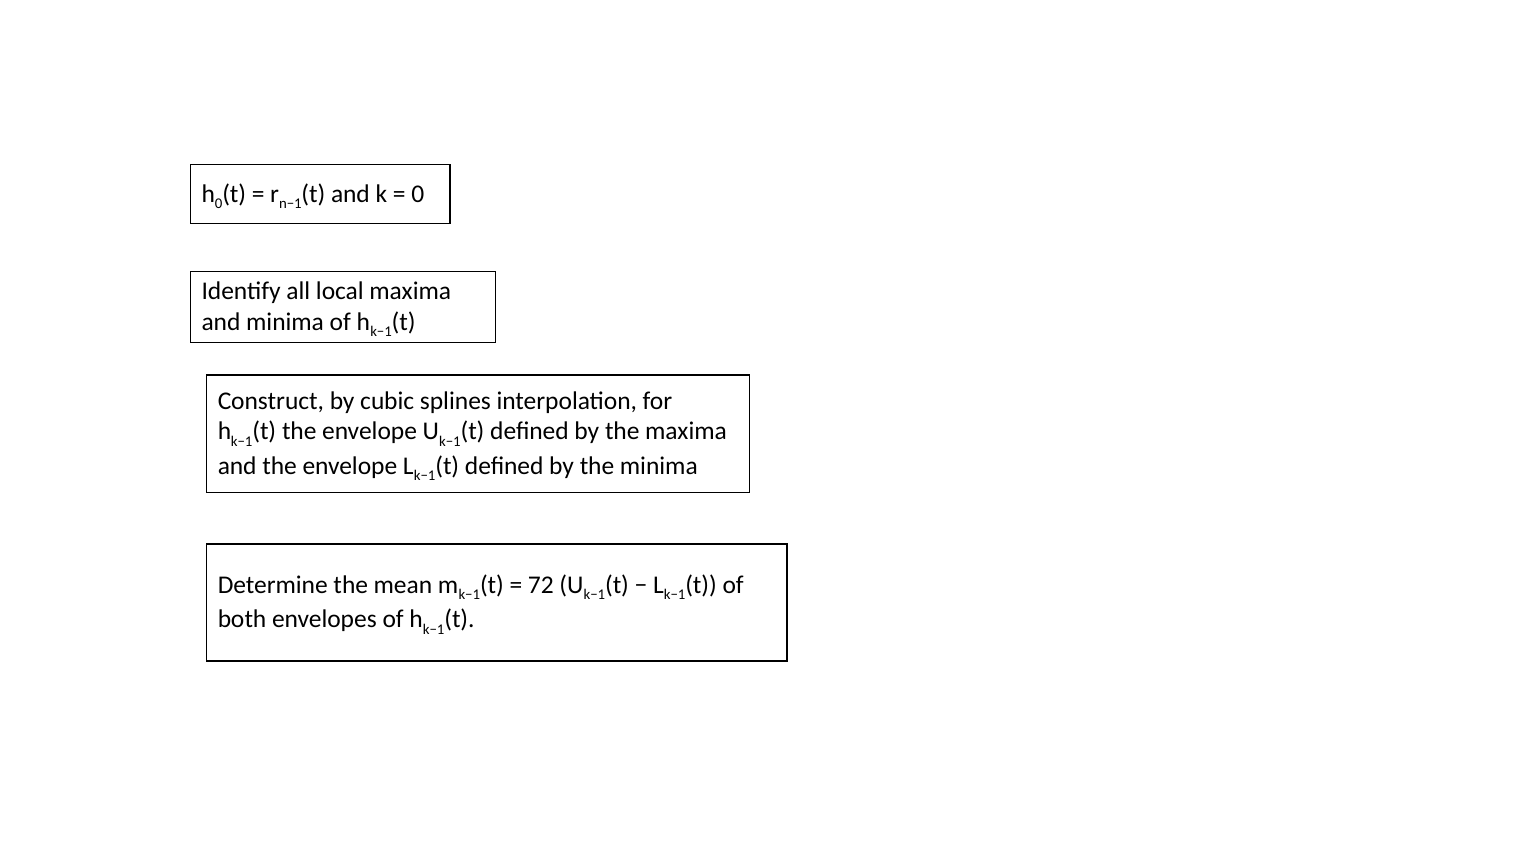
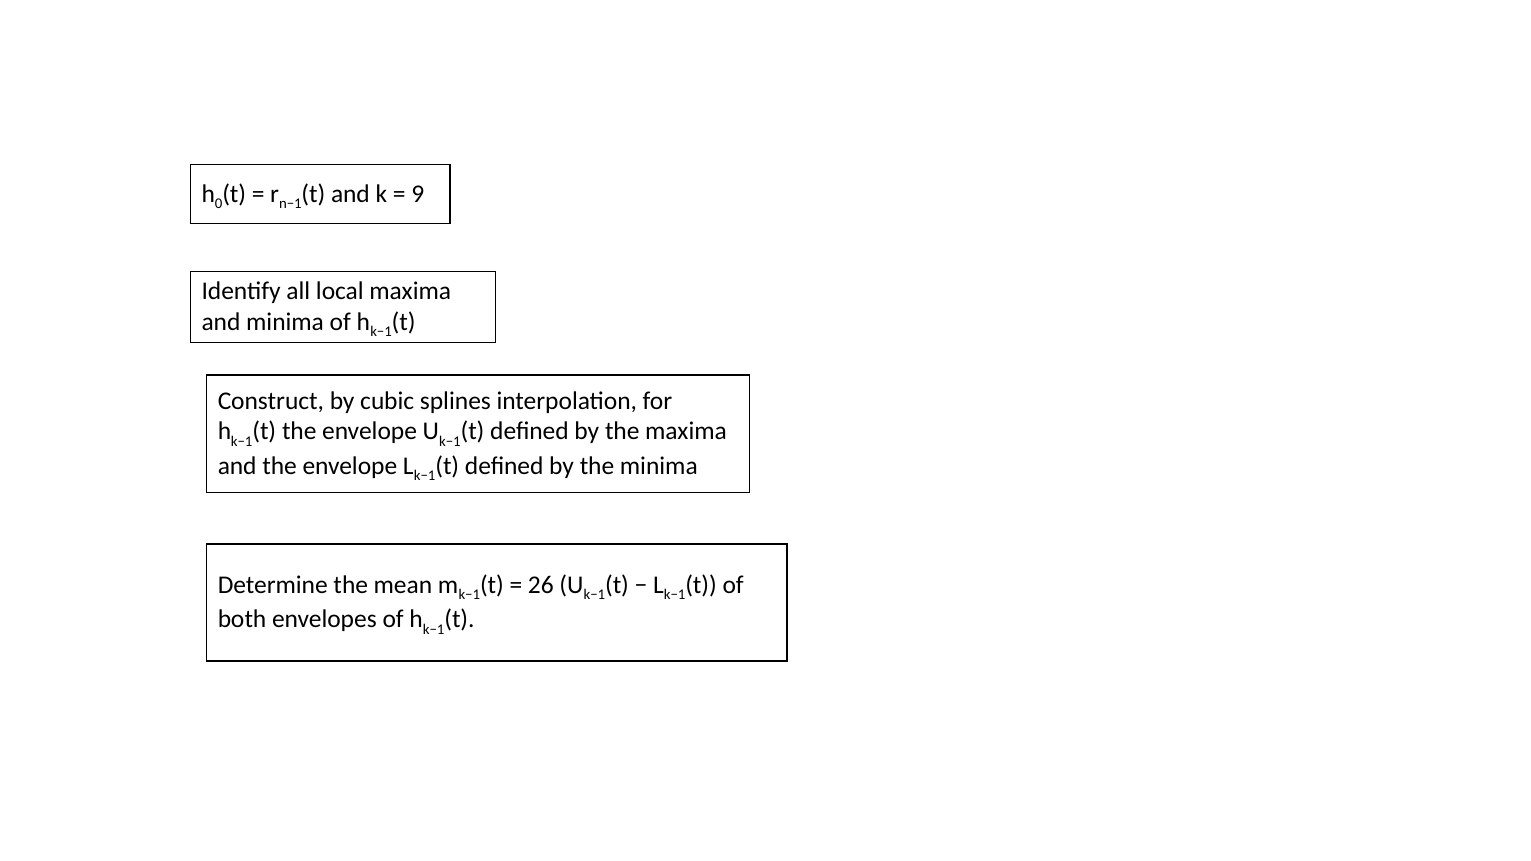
0 at (418, 194): 0 -> 9
72: 72 -> 26
